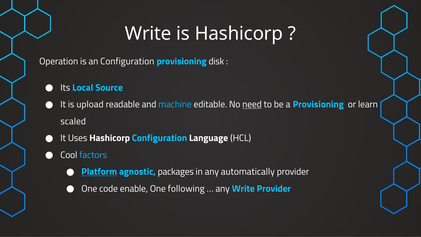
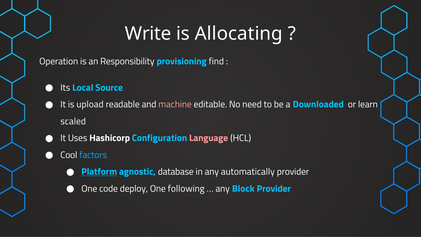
is Hashicorp: Hashicorp -> Allocating
an Configuration: Configuration -> Responsibility
disk: disk -> find
machine colour: light blue -> pink
need underline: present -> none
a Provisioning: Provisioning -> Downloaded
Language colour: white -> pink
packages: packages -> database
enable: enable -> deploy
any Write: Write -> Block
